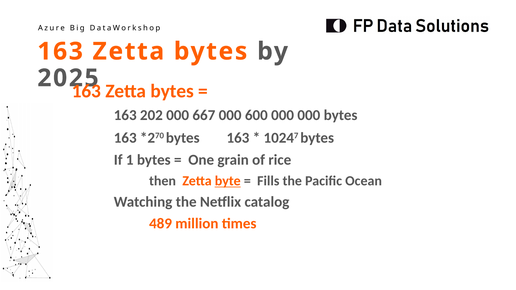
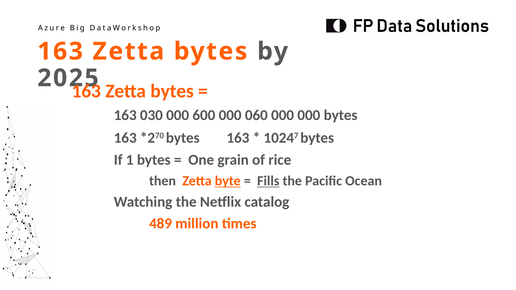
202: 202 -> 030
667: 667 -> 600
600: 600 -> 060
Fills underline: none -> present
